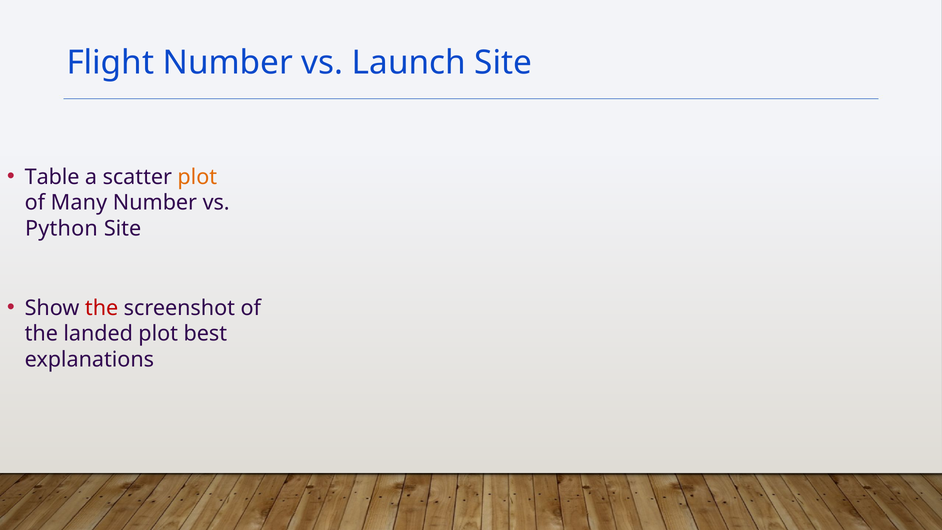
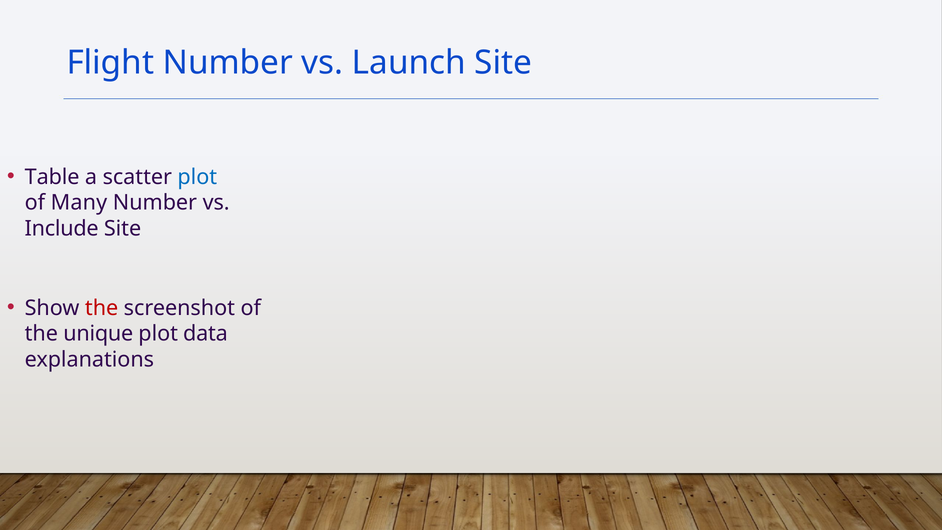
plot at (197, 177) colour: orange -> blue
Python: Python -> Include
landed: landed -> unique
best: best -> data
